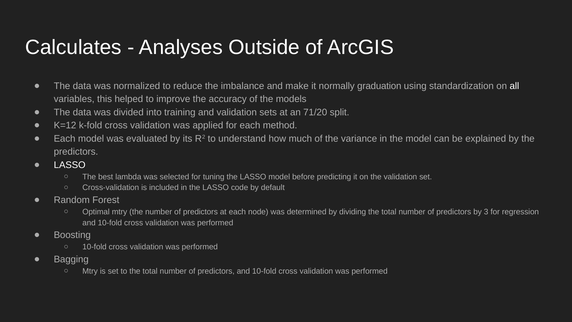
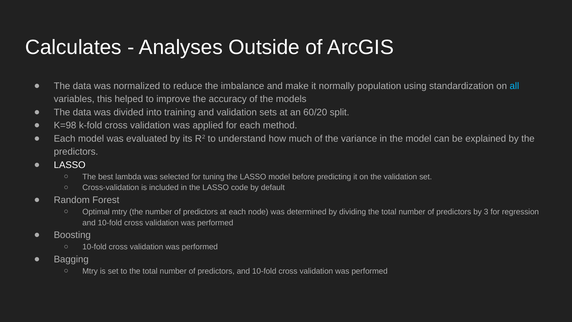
graduation: graduation -> population
all colour: white -> light blue
71/20: 71/20 -> 60/20
K=12: K=12 -> K=98
